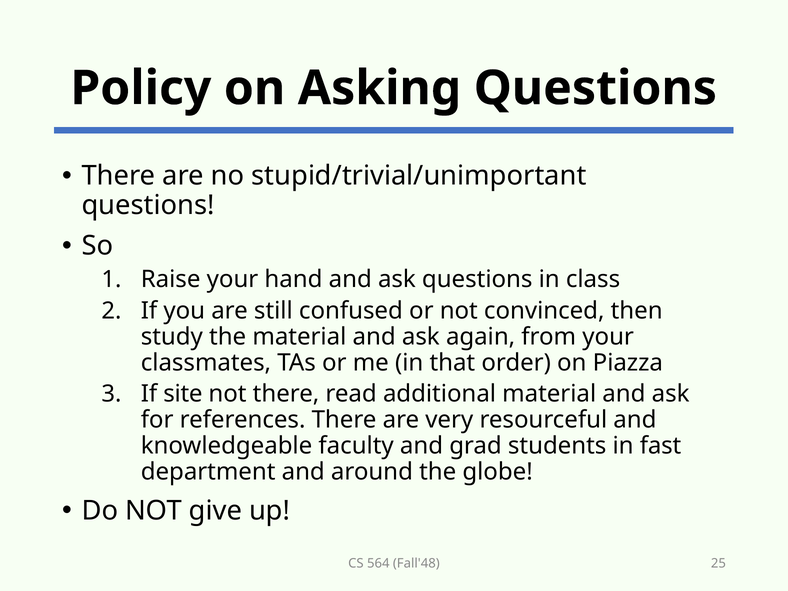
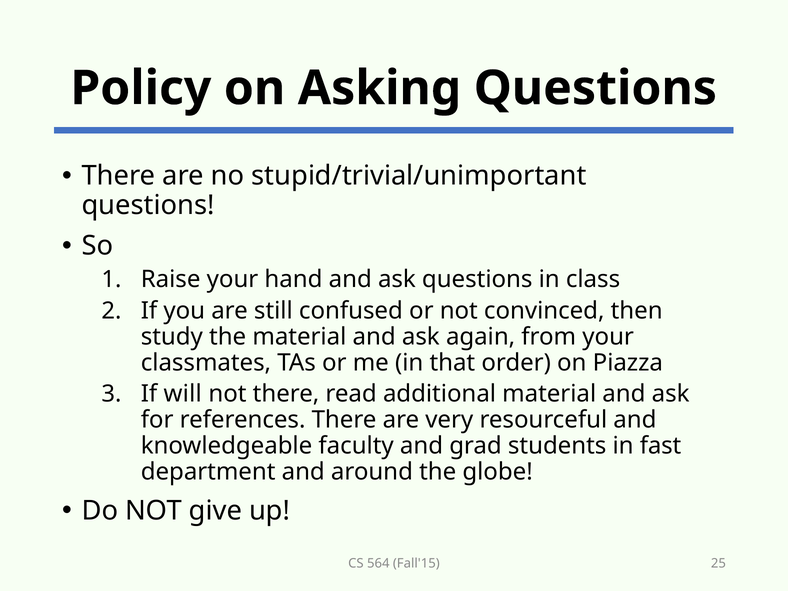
site: site -> will
Fall'48: Fall'48 -> Fall'15
